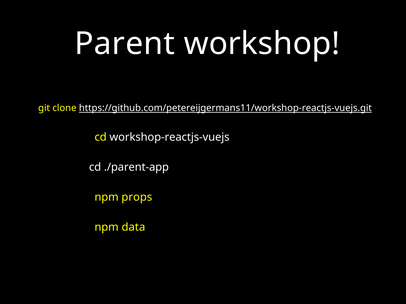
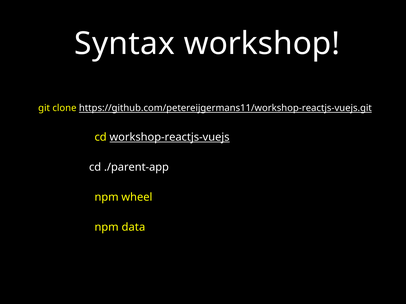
Parent: Parent -> Syntax
workshop-reactjs-vuejs underline: none -> present
props: props -> wheel
